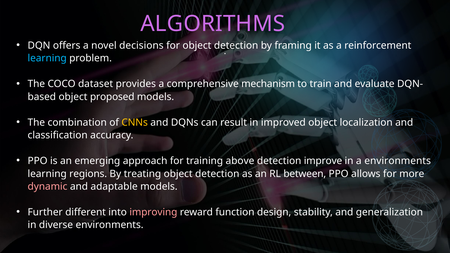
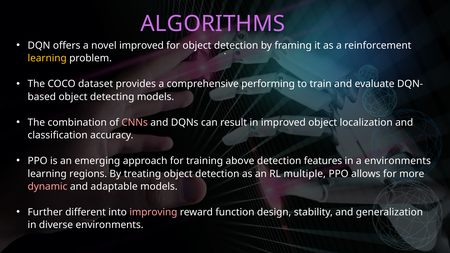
novel decisions: decisions -> improved
learning at (47, 58) colour: light blue -> yellow
mechanism: mechanism -> performing
proposed: proposed -> detecting
CNNs colour: yellow -> pink
improve: improve -> features
between: between -> multiple
